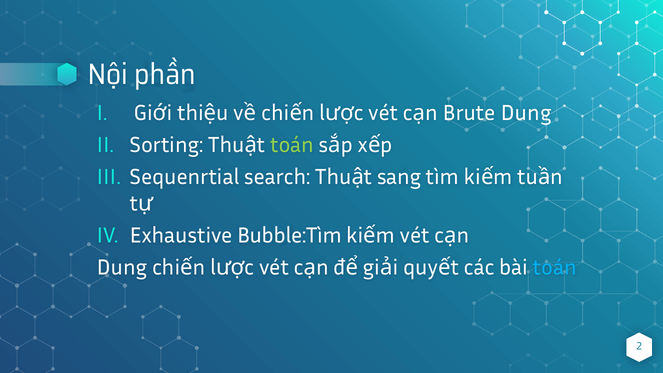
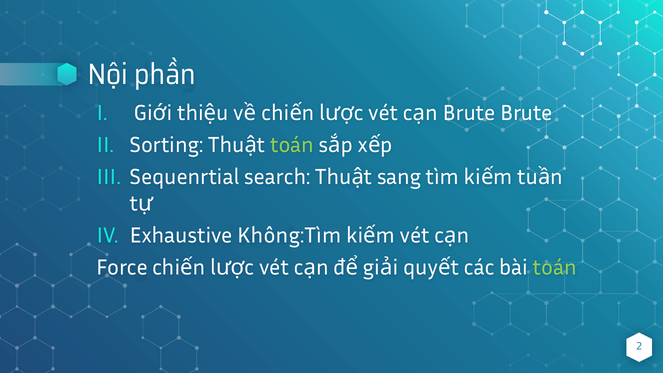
Brute Dung: Dung -> Brute
Bubble:Tìm: Bubble:Tìm -> Không:Tìm
Dung at (122, 268): Dung -> Force
toán at (555, 268) colour: light blue -> light green
